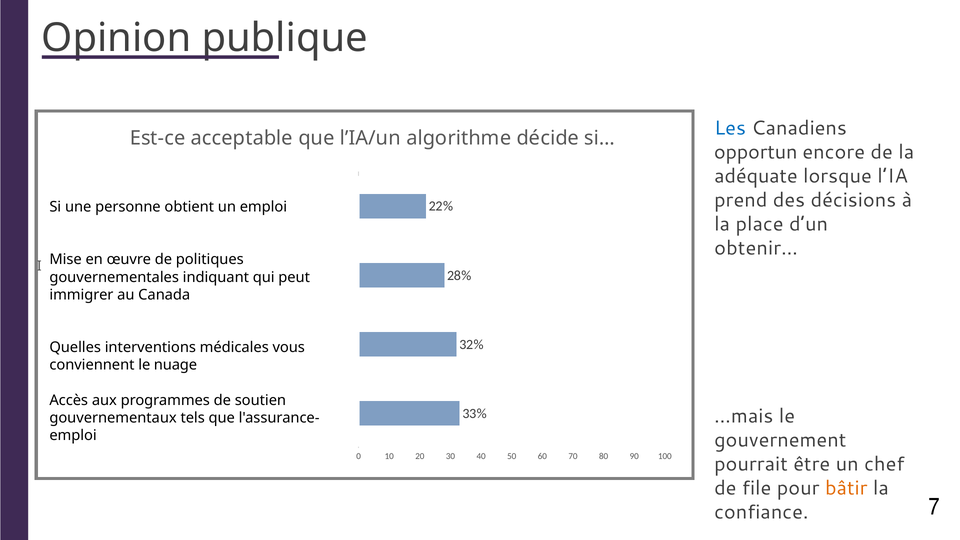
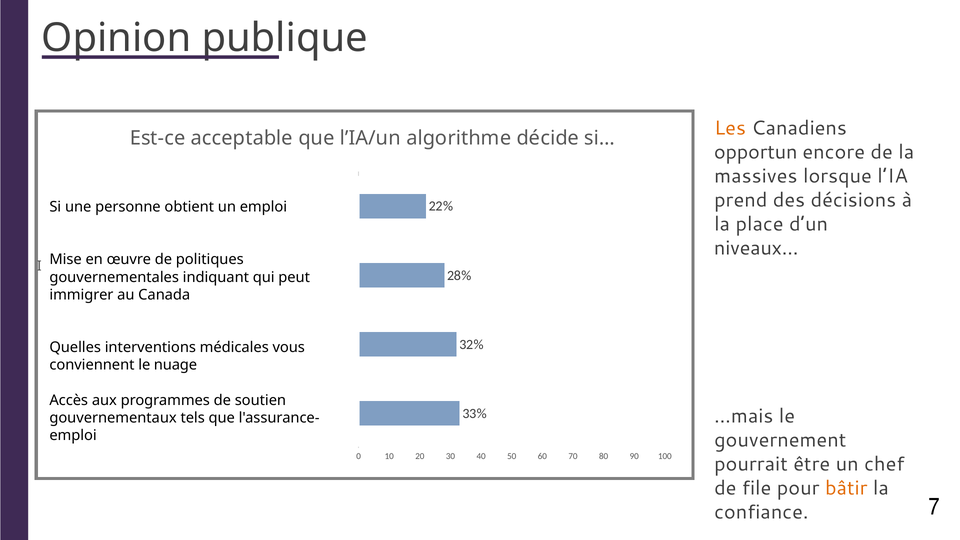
Les colour: blue -> orange
adéquate: adéquate -> massives
obtenir…: obtenir… -> niveaux…
